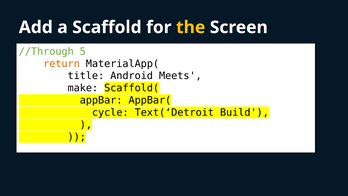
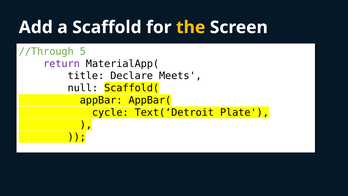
return colour: orange -> purple
Android: Android -> Declare
make: make -> null
Build: Build -> Plate
